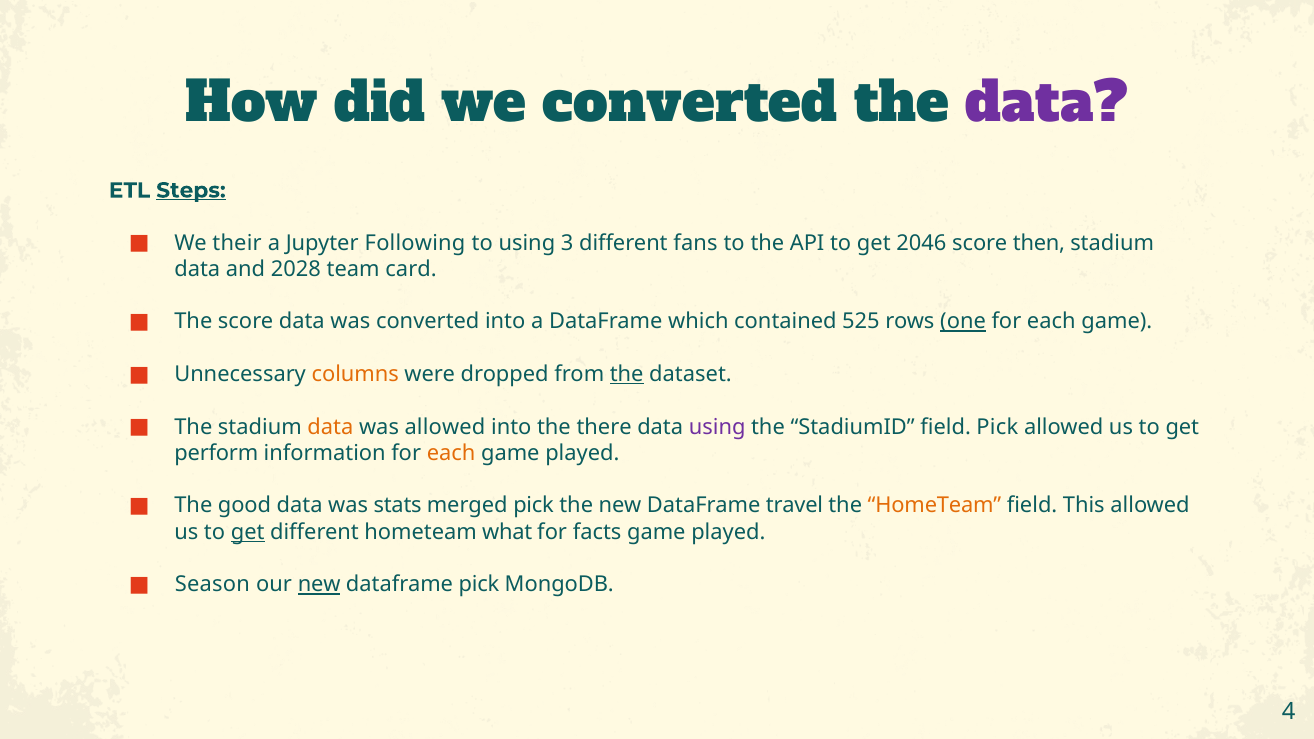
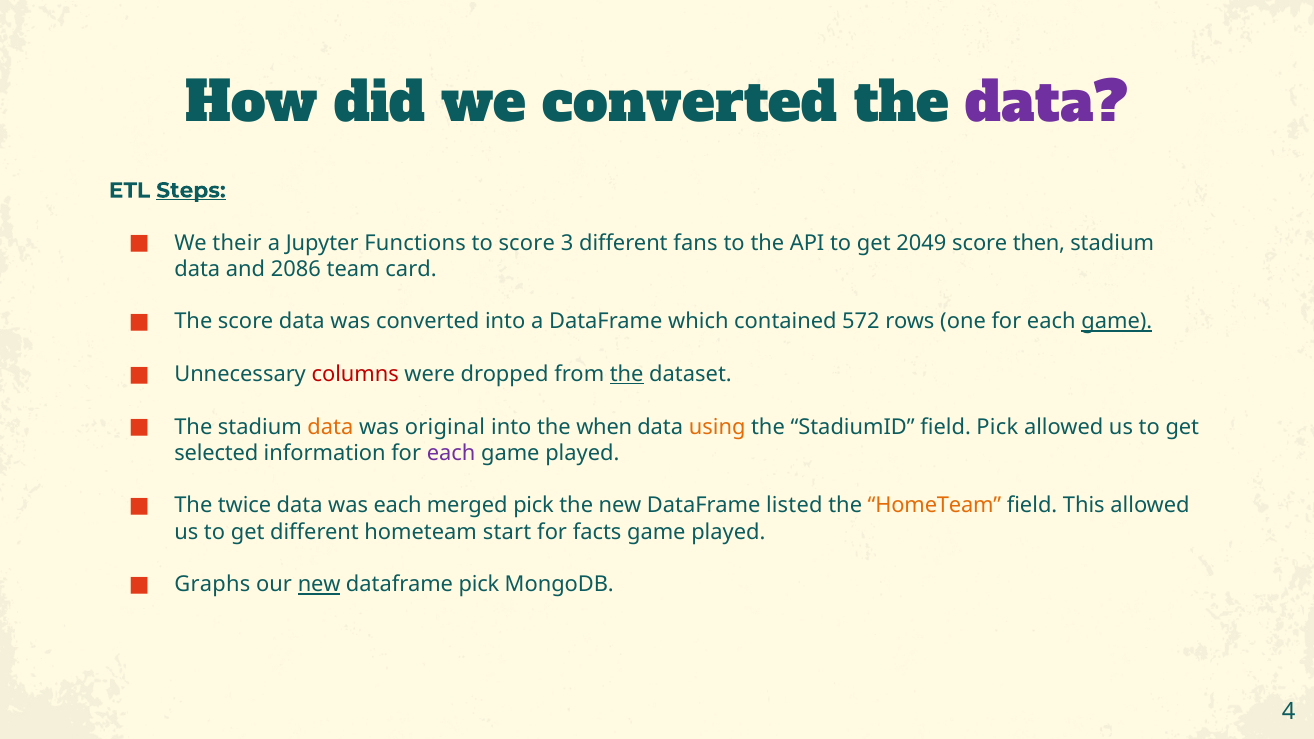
Following: Following -> Functions
to using: using -> score
2046: 2046 -> 2049
2028: 2028 -> 2086
525: 525 -> 572
one underline: present -> none
game at (1117, 322) underline: none -> present
columns colour: orange -> red
was allowed: allowed -> original
there: there -> when
using at (717, 427) colour: purple -> orange
perform: perform -> selected
each at (451, 453) colour: orange -> purple
good: good -> twice
was stats: stats -> each
travel: travel -> listed
get at (248, 532) underline: present -> none
what: what -> start
Season: Season -> Graphs
